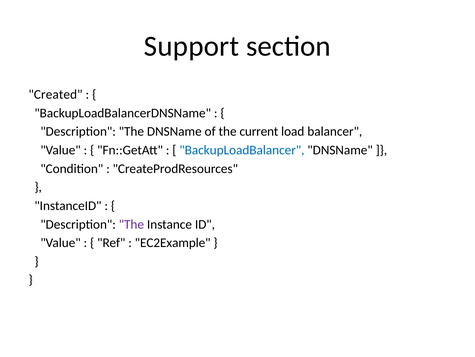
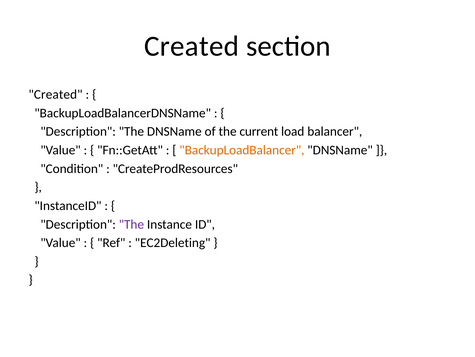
Support at (192, 46): Support -> Created
BackupLoadBalancer colour: blue -> orange
EC2Example: EC2Example -> EC2Deleting
